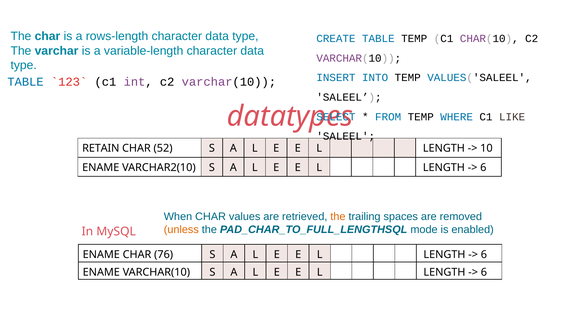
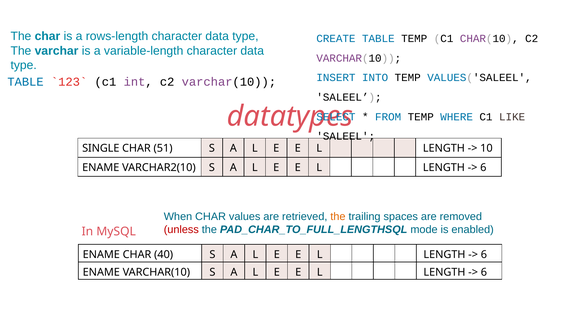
RETAIN: RETAIN -> SINGLE
52: 52 -> 51
unless colour: orange -> red
76: 76 -> 40
